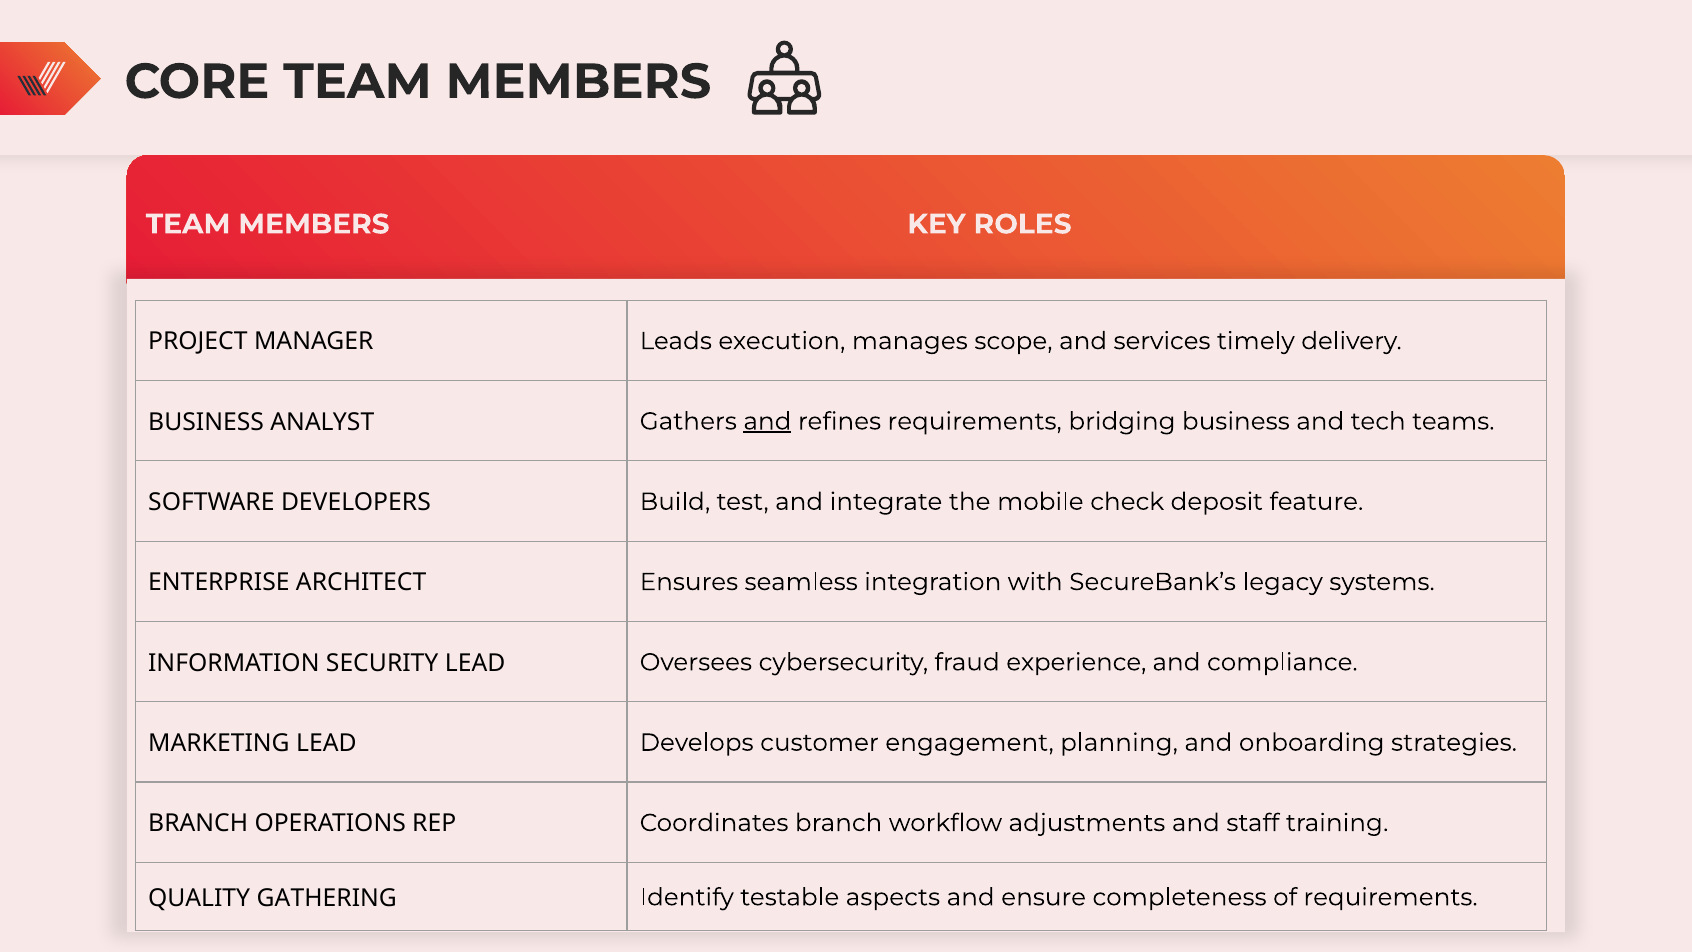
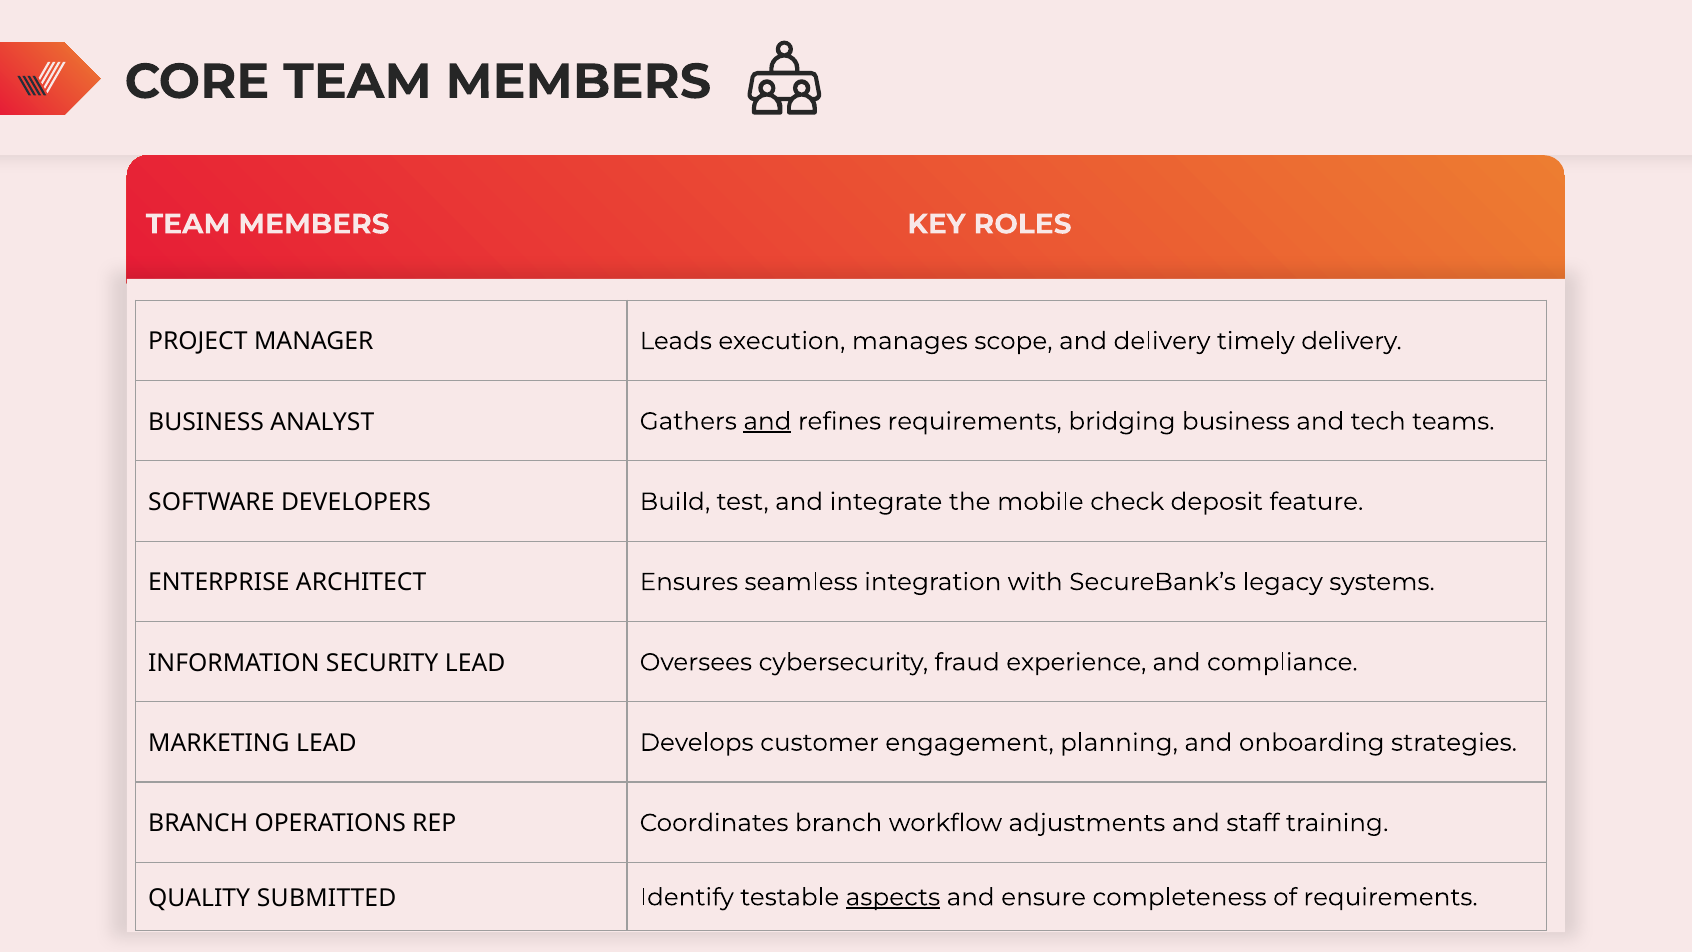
and services: services -> delivery
GATHERING: GATHERING -> SUBMITTED
aspects underline: none -> present
